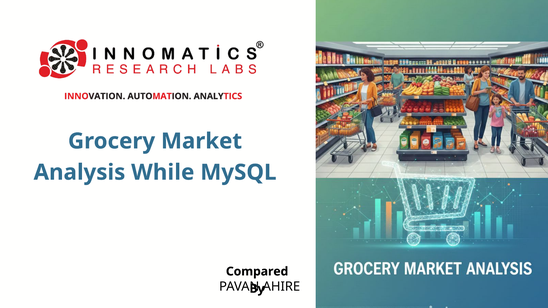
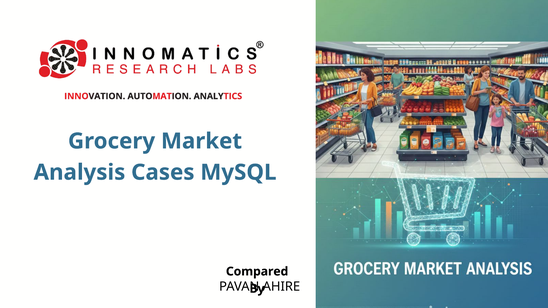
While: While -> Cases
